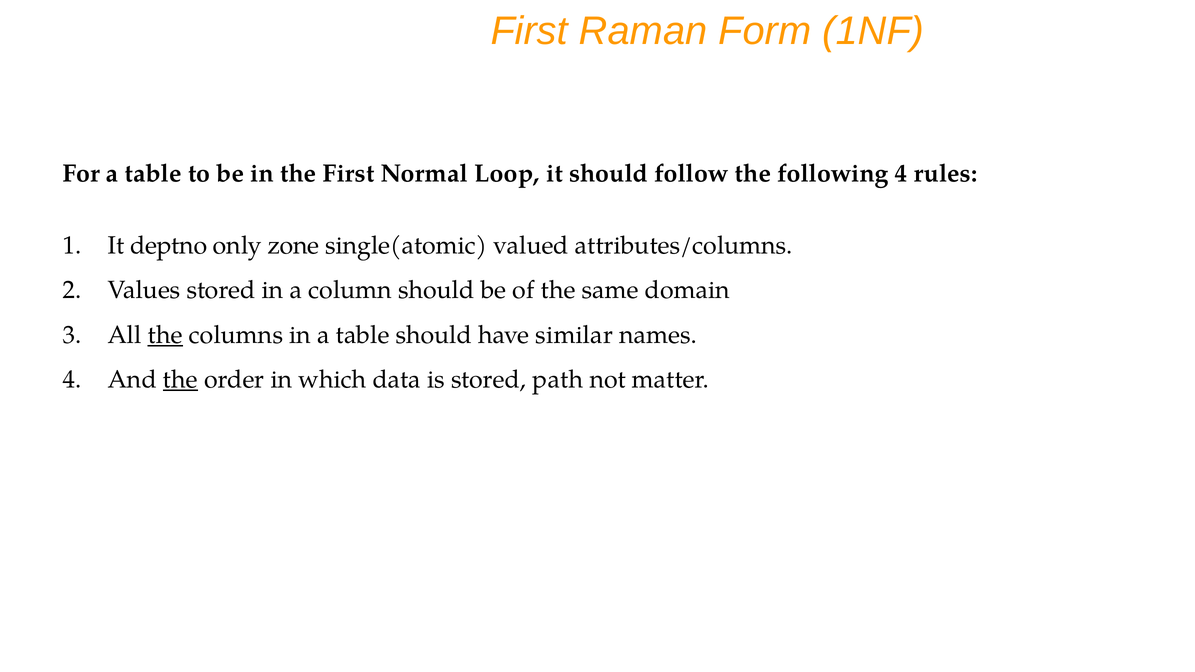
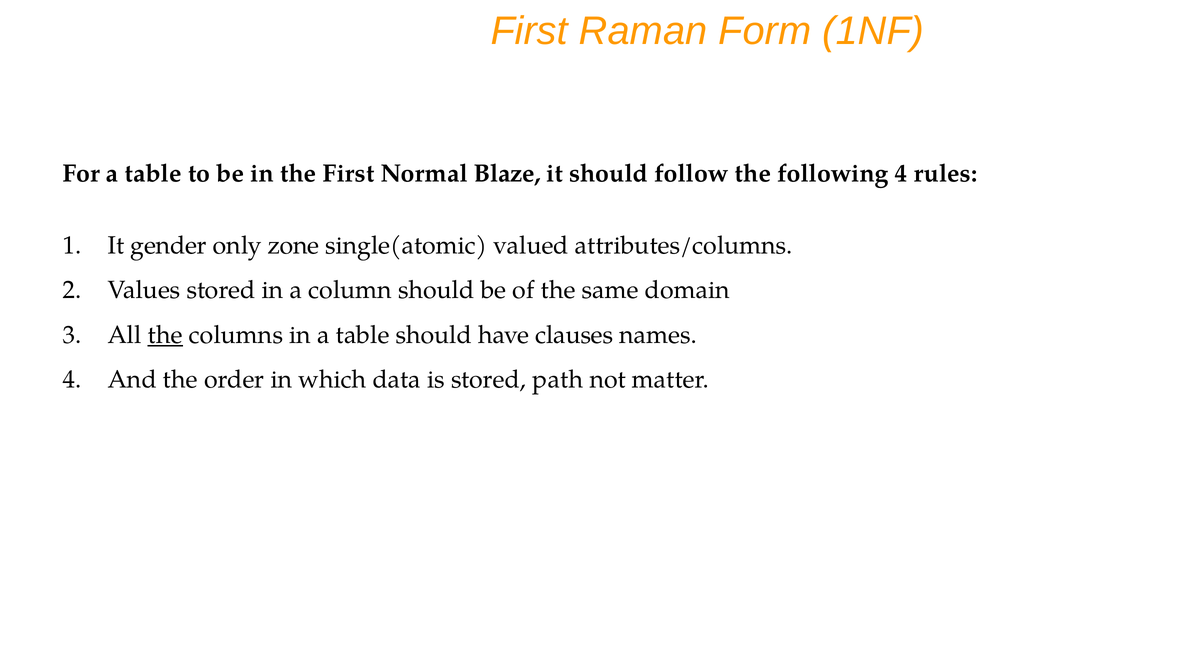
Loop: Loop -> Blaze
deptno: deptno -> gender
similar: similar -> clauses
the at (180, 380) underline: present -> none
